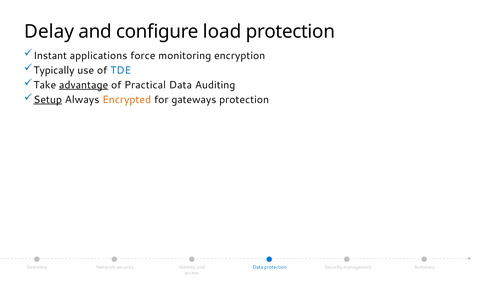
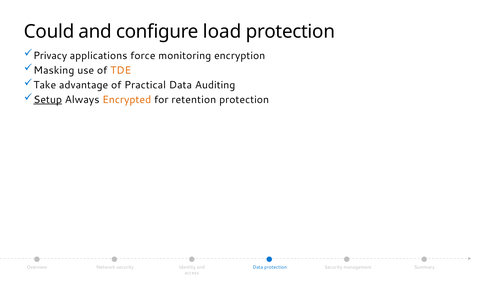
Delay: Delay -> Could
Instant: Instant -> Privacy
Typically: Typically -> Masking
TDE colour: blue -> orange
advantage underline: present -> none
gateways: gateways -> retention
